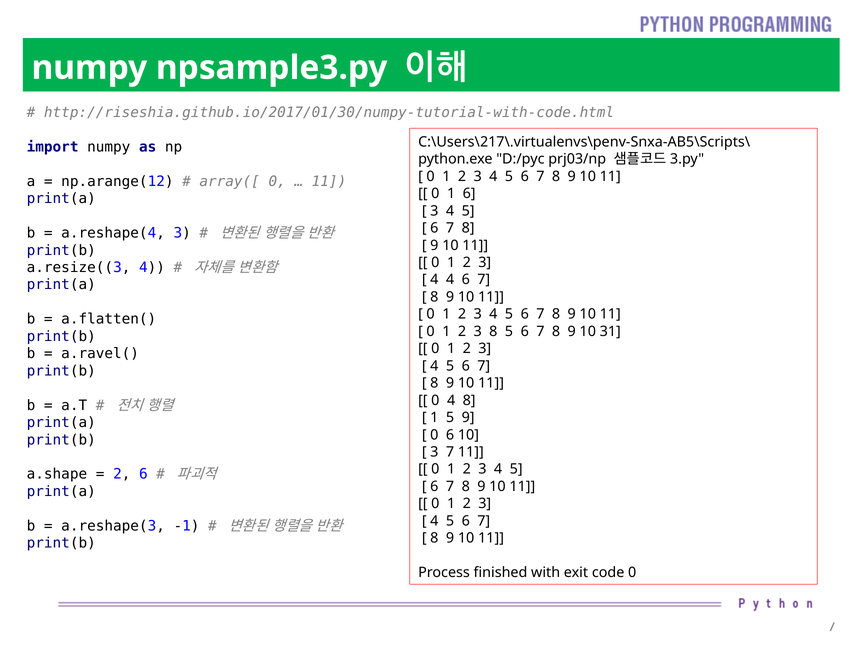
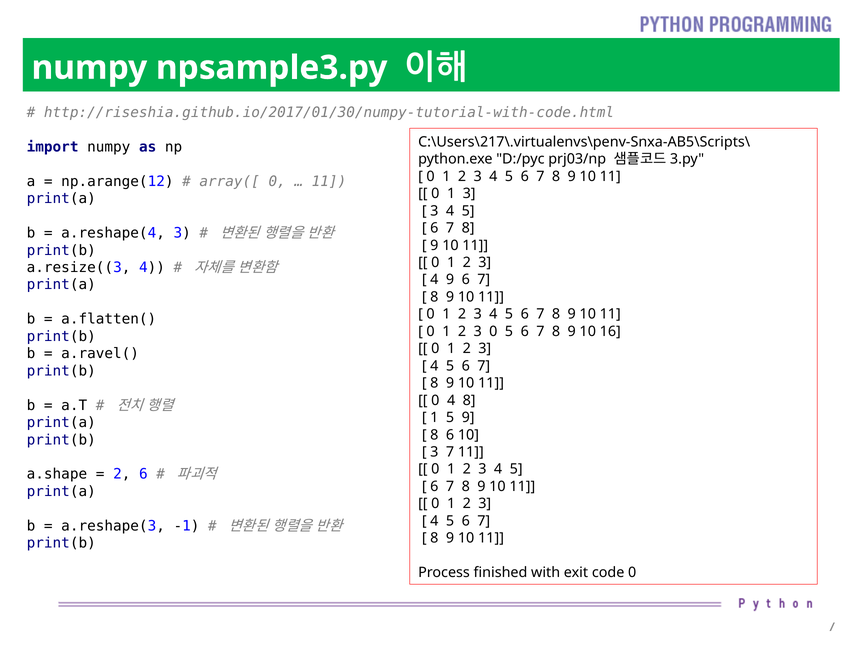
1 6: 6 -> 3
4 4: 4 -> 9
3 8: 8 -> 0
31: 31 -> 16
0 at (434, 435): 0 -> 8
